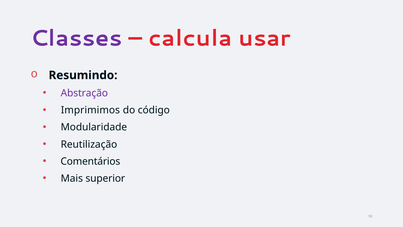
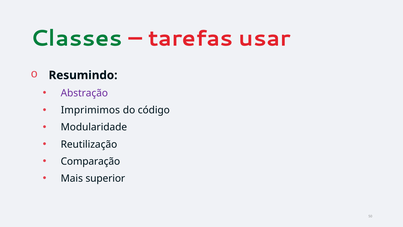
Classes colour: purple -> green
calcula: calcula -> tarefas
Comentários: Comentários -> Comparação
